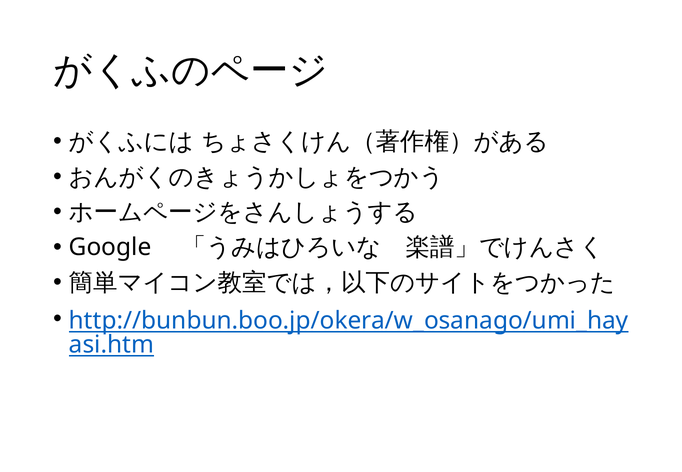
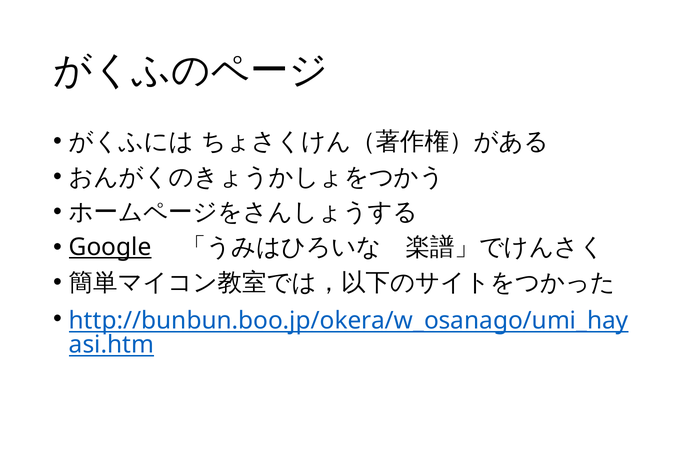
Google underline: none -> present
